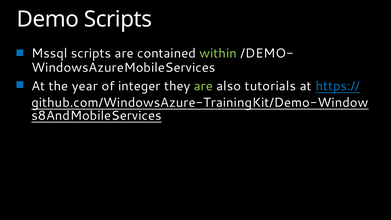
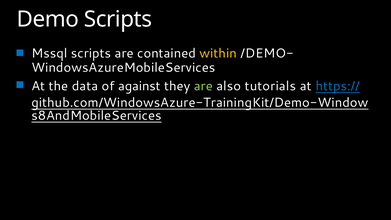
within colour: light green -> yellow
year: year -> data
integer: integer -> against
